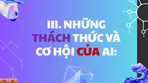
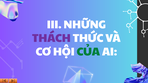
CỦA colour: red -> green
